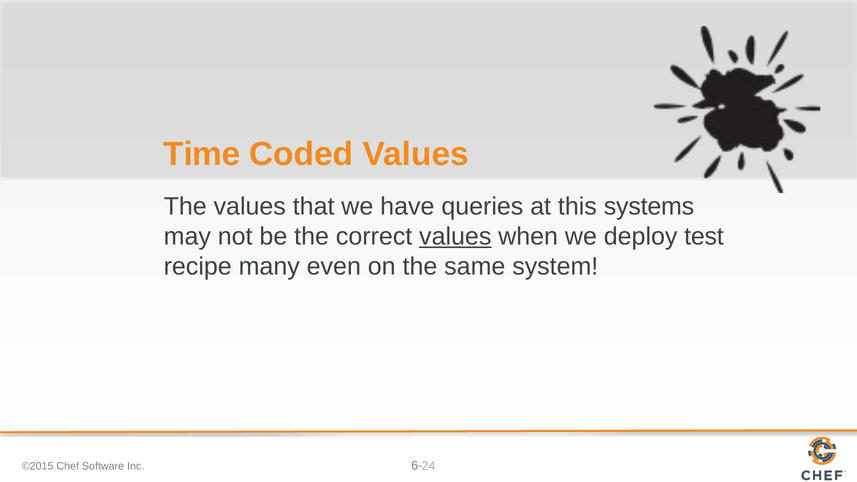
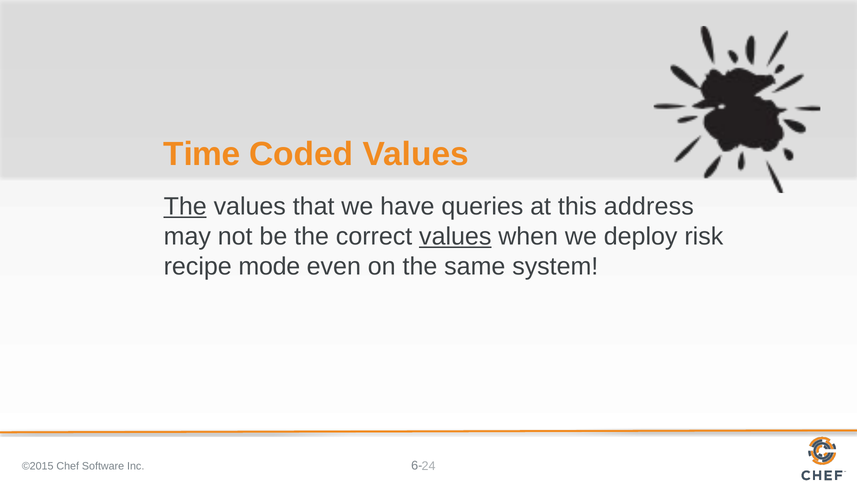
The at (185, 206) underline: none -> present
systems: systems -> address
test: test -> risk
many: many -> mode
